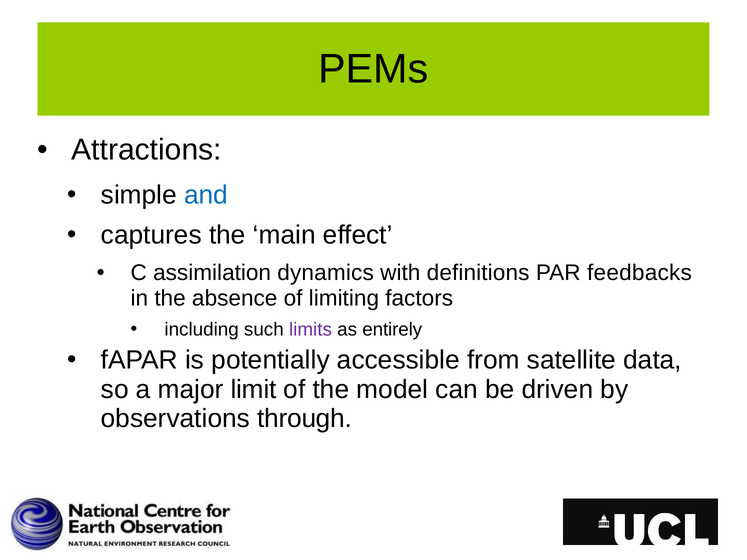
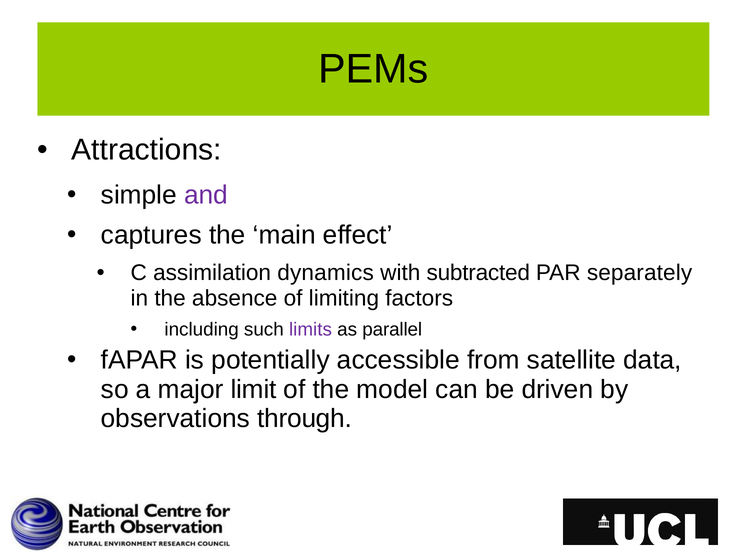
and colour: blue -> purple
definitions: definitions -> subtracted
feedbacks: feedbacks -> separately
entirely: entirely -> parallel
